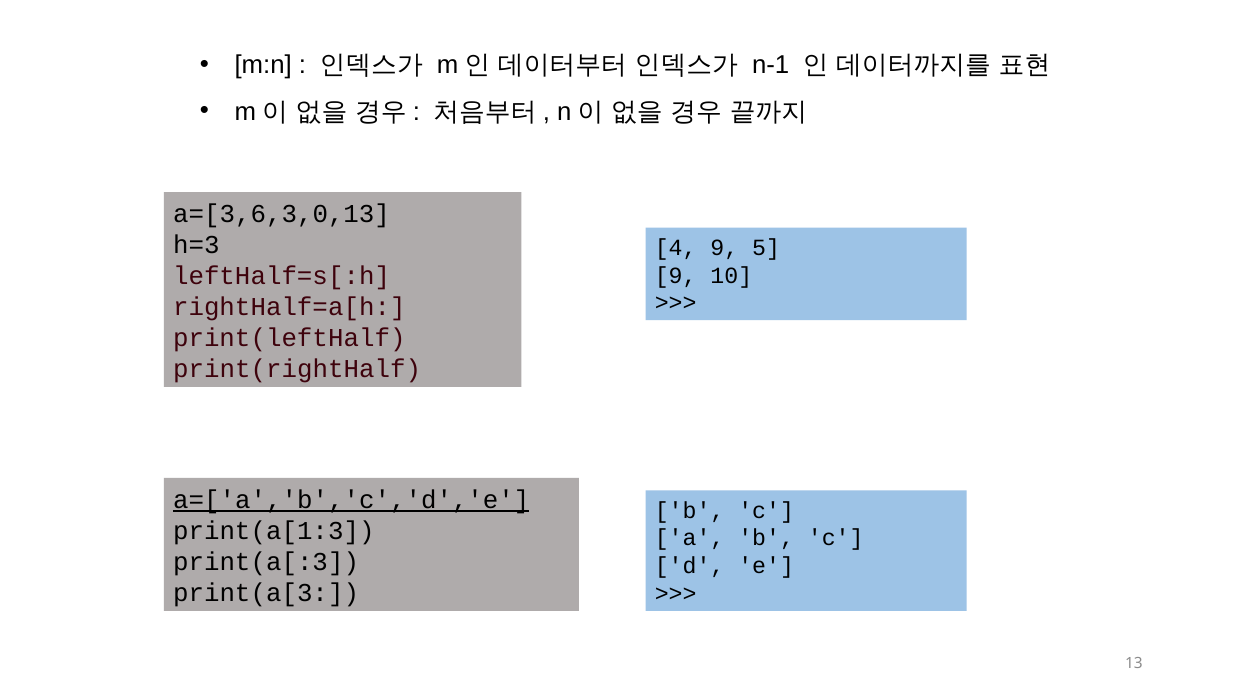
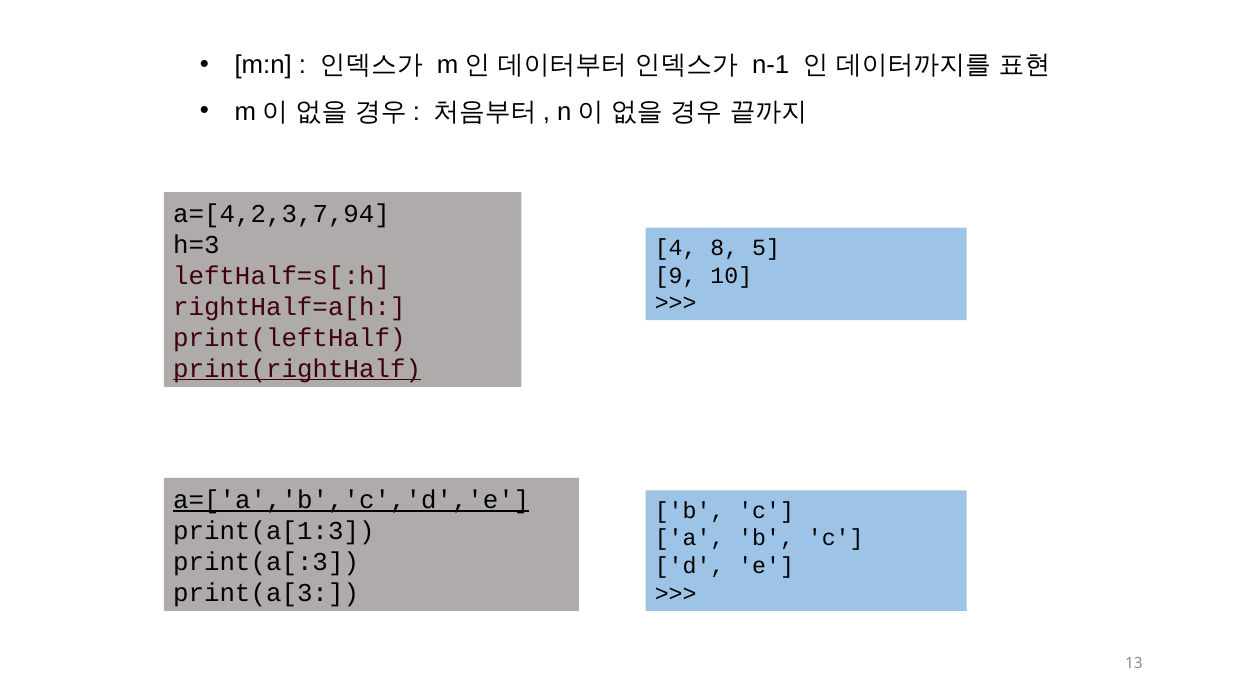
a=[3,6,3,0,13: a=[3,6,3,0,13 -> a=[4,2,3,7,94
4 9: 9 -> 8
print(rightHalf underline: none -> present
